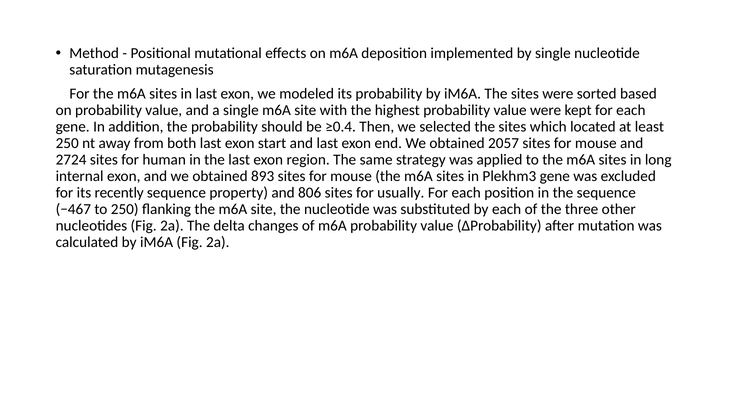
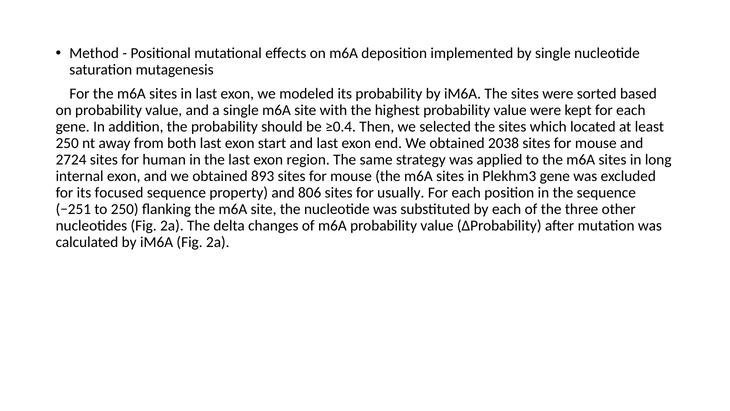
2057: 2057 -> 2038
recently: recently -> focused
−467: −467 -> −251
